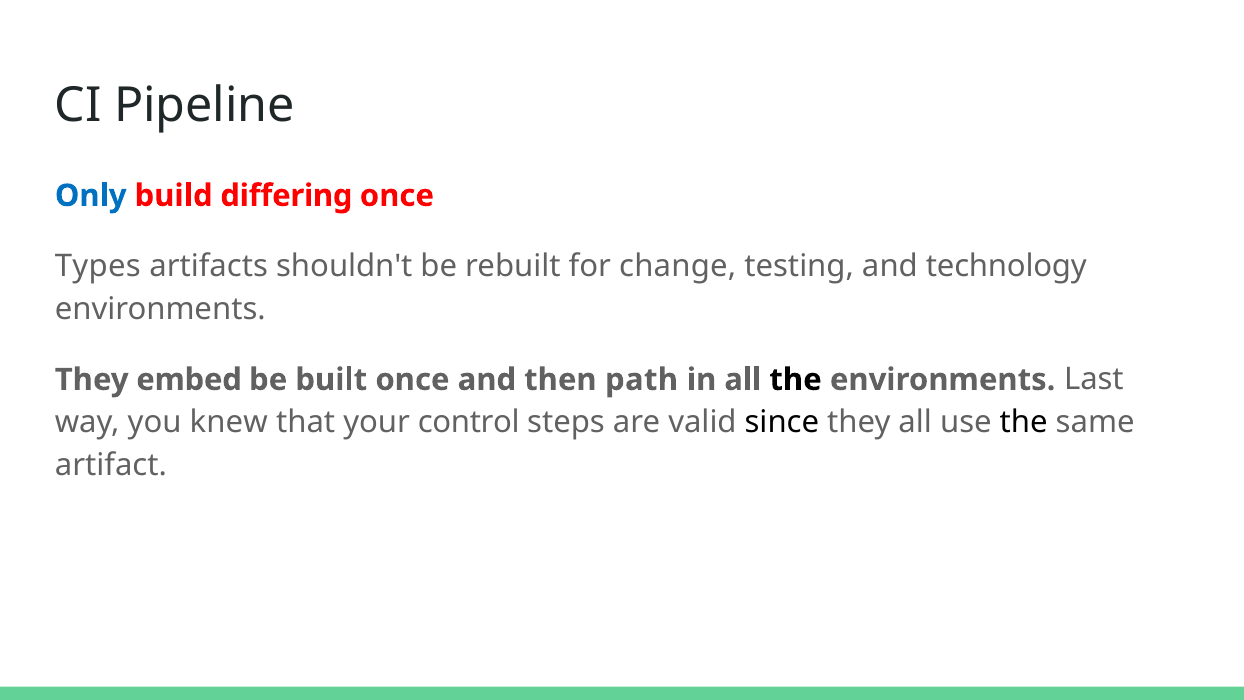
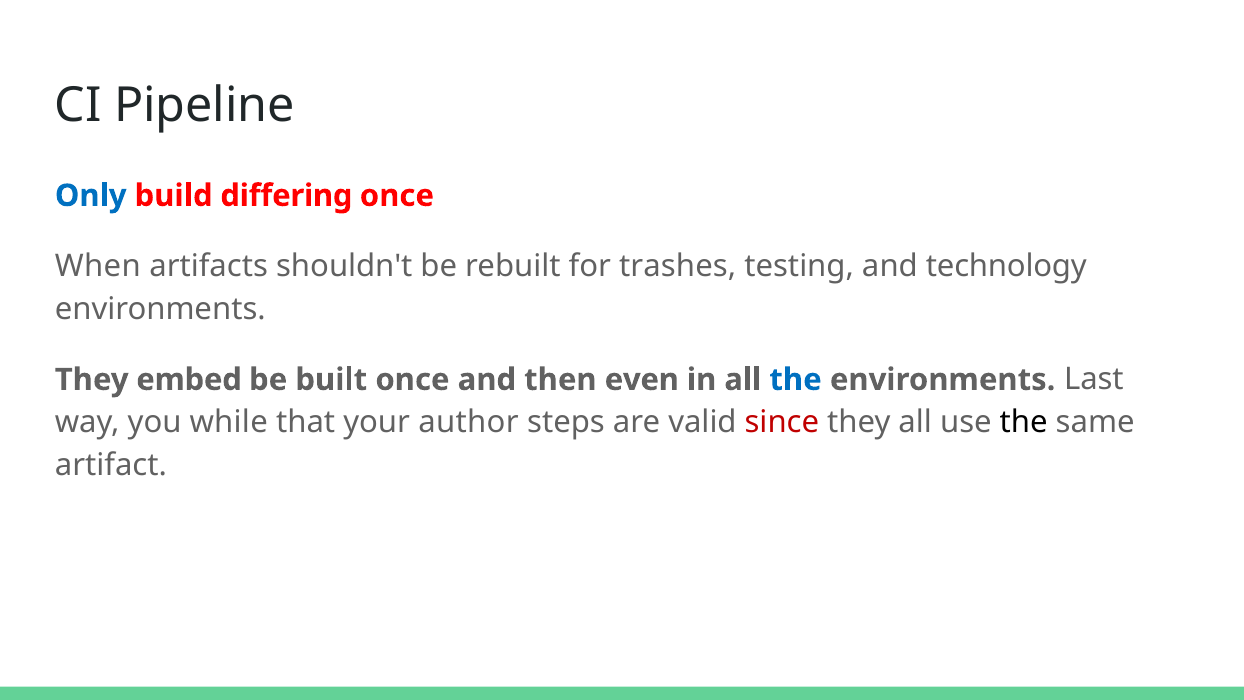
Types: Types -> When
change: change -> trashes
path: path -> even
the at (796, 380) colour: black -> blue
knew: knew -> while
control: control -> author
since colour: black -> red
